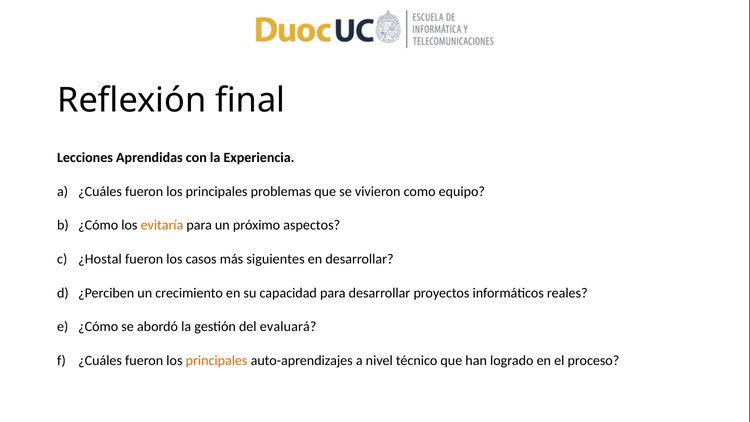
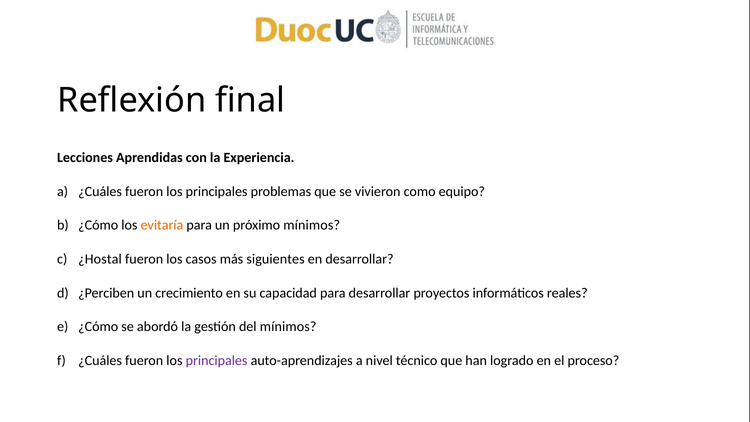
próximo aspectos: aspectos -> mínimos
del evaluará: evaluará -> mínimos
principales at (217, 360) colour: orange -> purple
